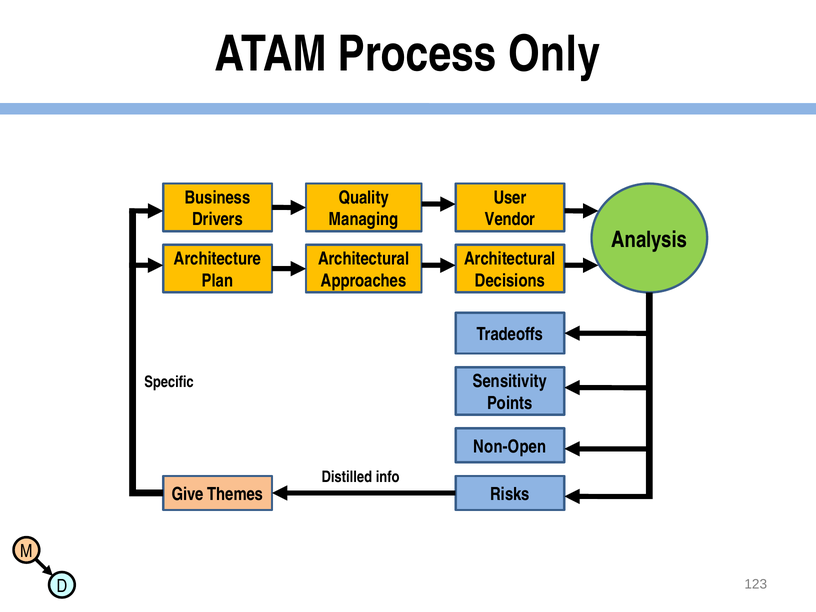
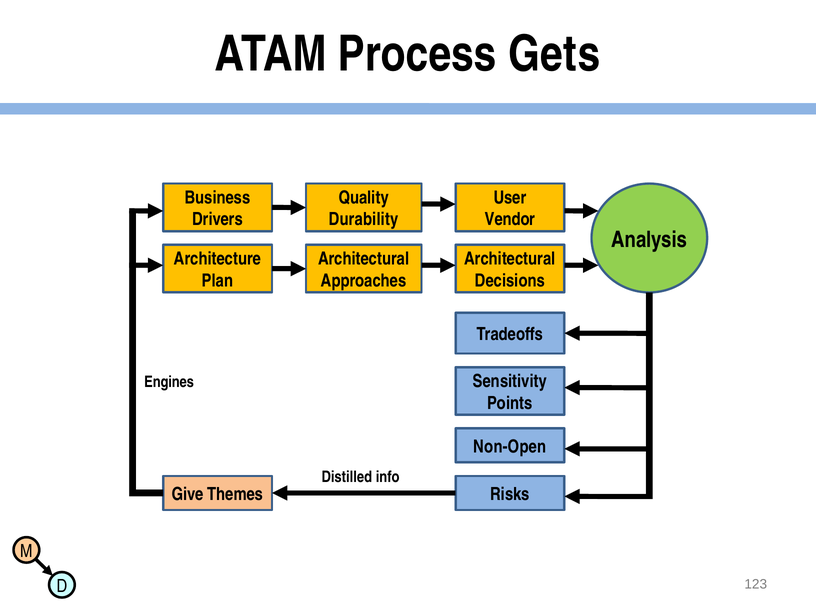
Only: Only -> Gets
Managing: Managing -> Durability
Specific: Specific -> Engines
